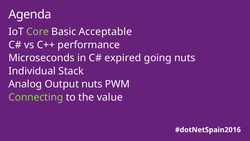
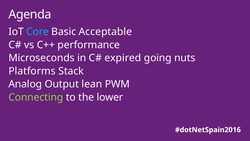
Core colour: light green -> light blue
Individual: Individual -> Platforms
Output nuts: nuts -> lean
value: value -> lower
